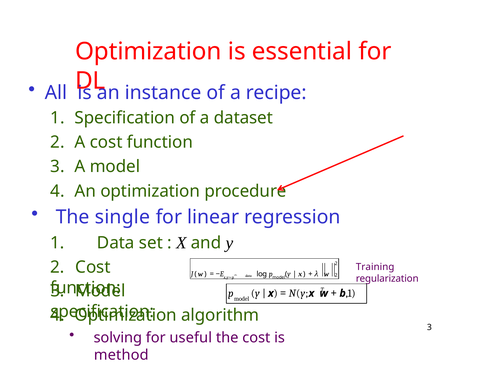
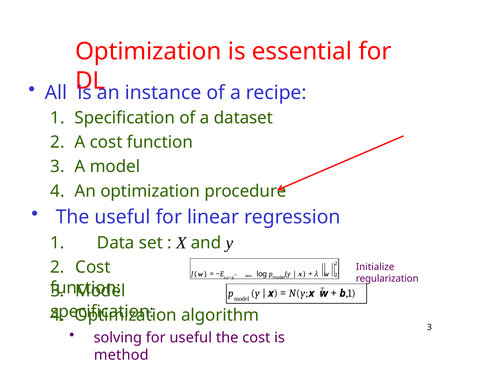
The single: single -> useful
Training: Training -> Initialize
